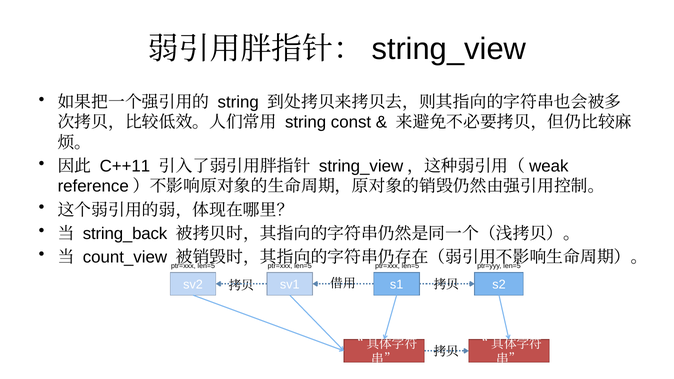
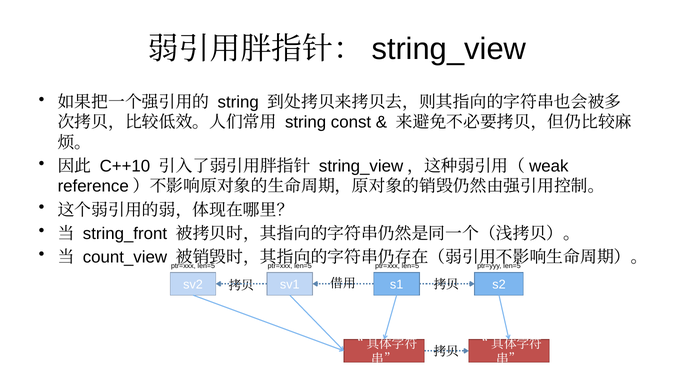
C++11: C++11 -> C++10
string_back: string_back -> string_front
